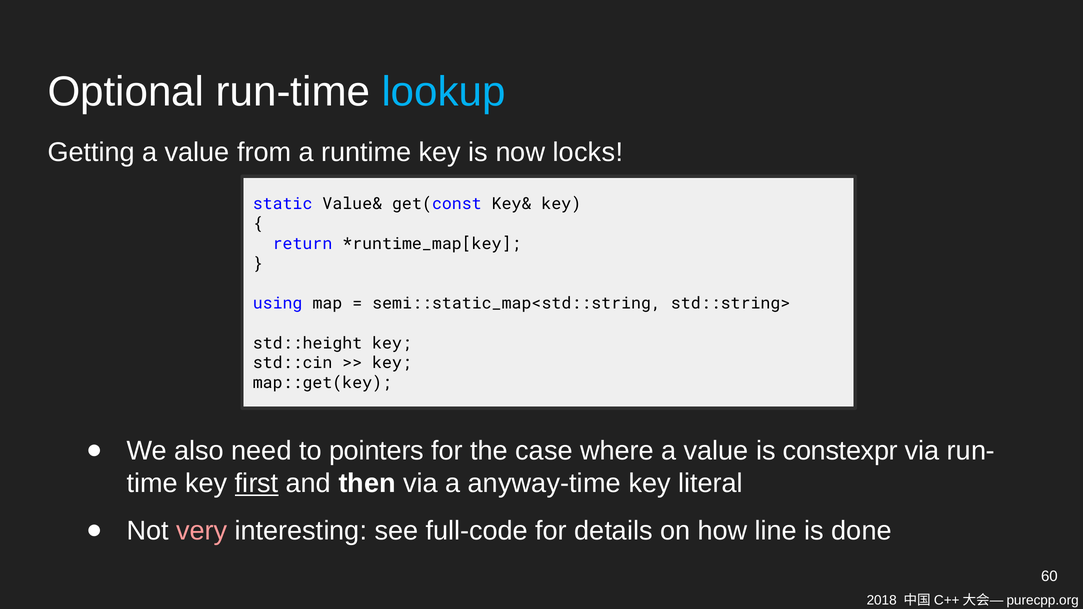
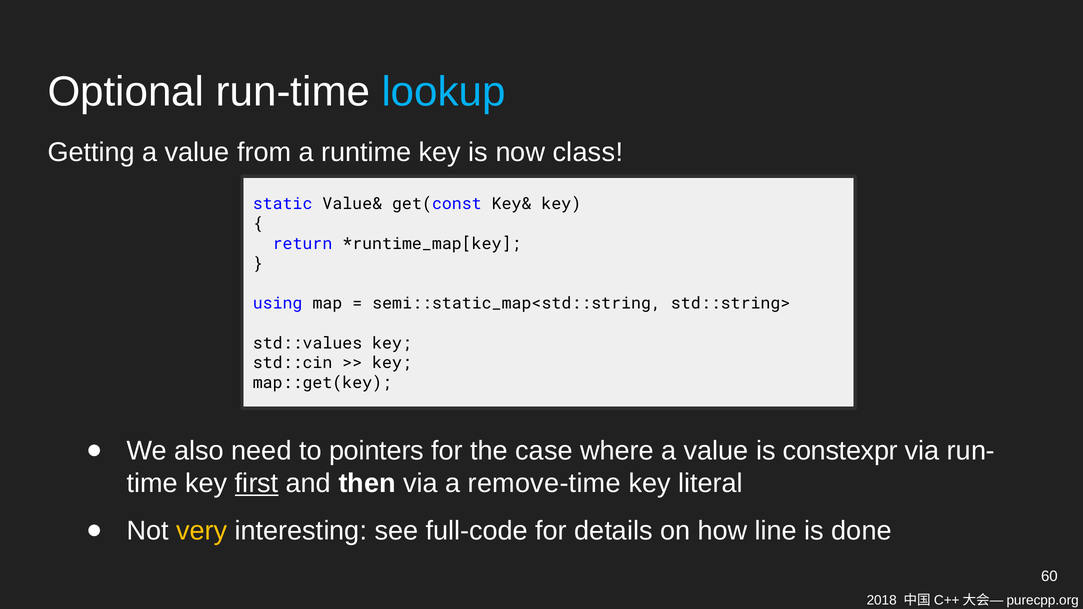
locks: locks -> class
std::height: std::height -> std::values
anyway-time: anyway-time -> remove-time
very colour: pink -> yellow
